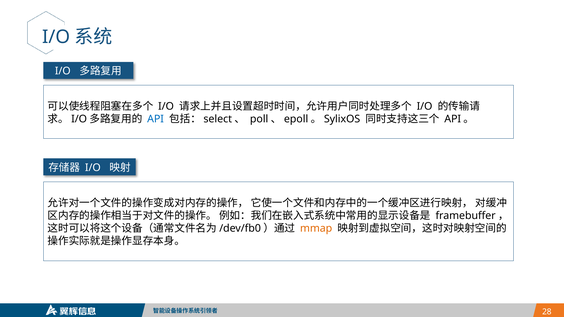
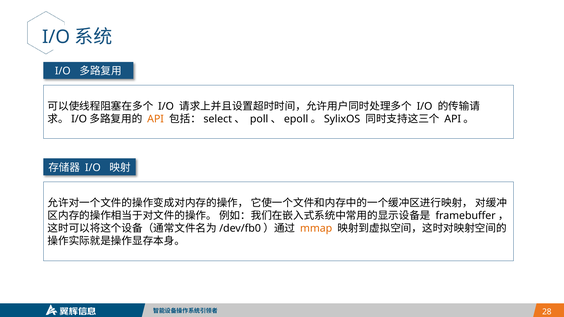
API colour: blue -> orange
